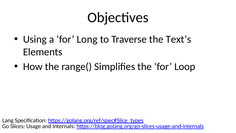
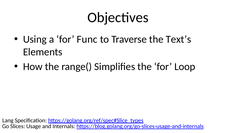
Long: Long -> Func
